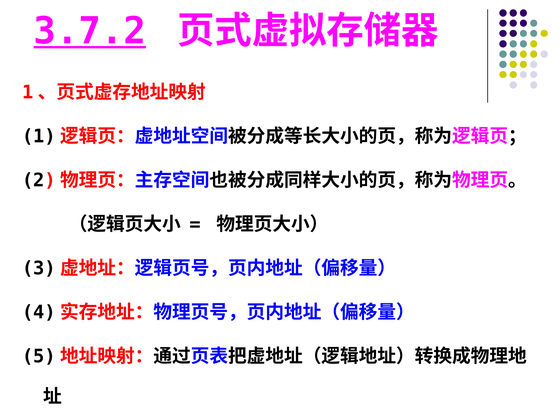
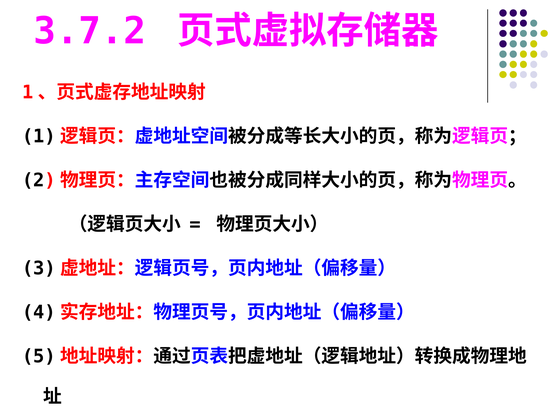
3.7.2 underline: present -> none
